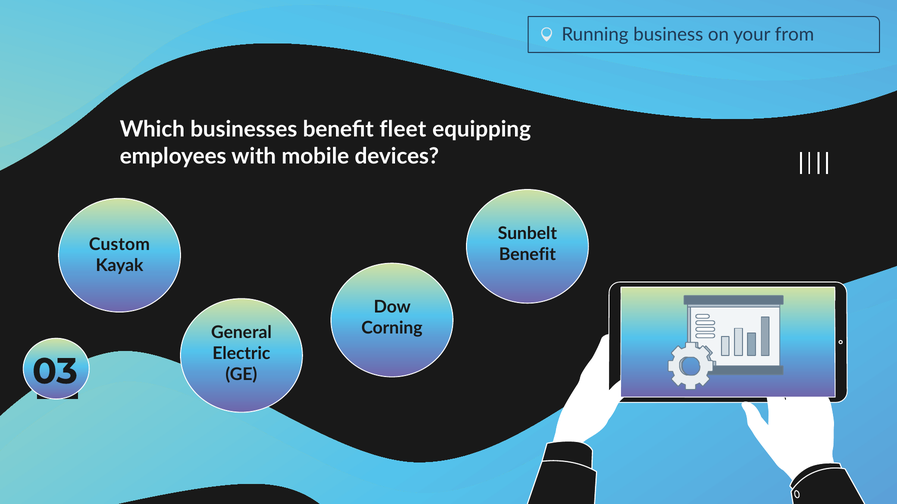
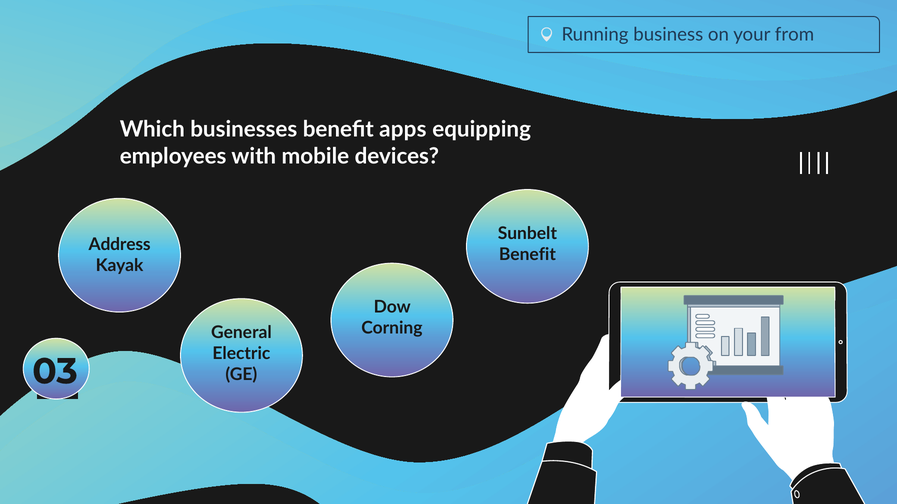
fleet: fleet -> apps
Custom: Custom -> Address
